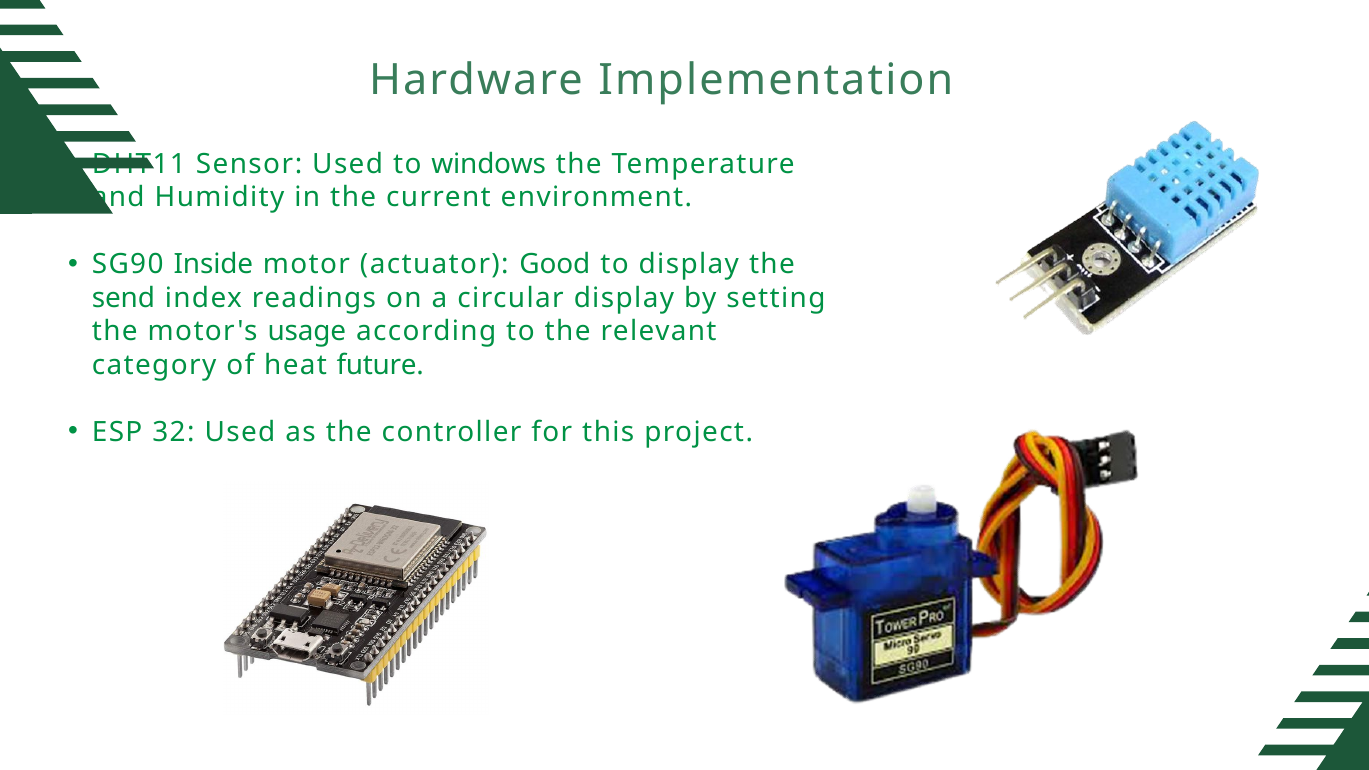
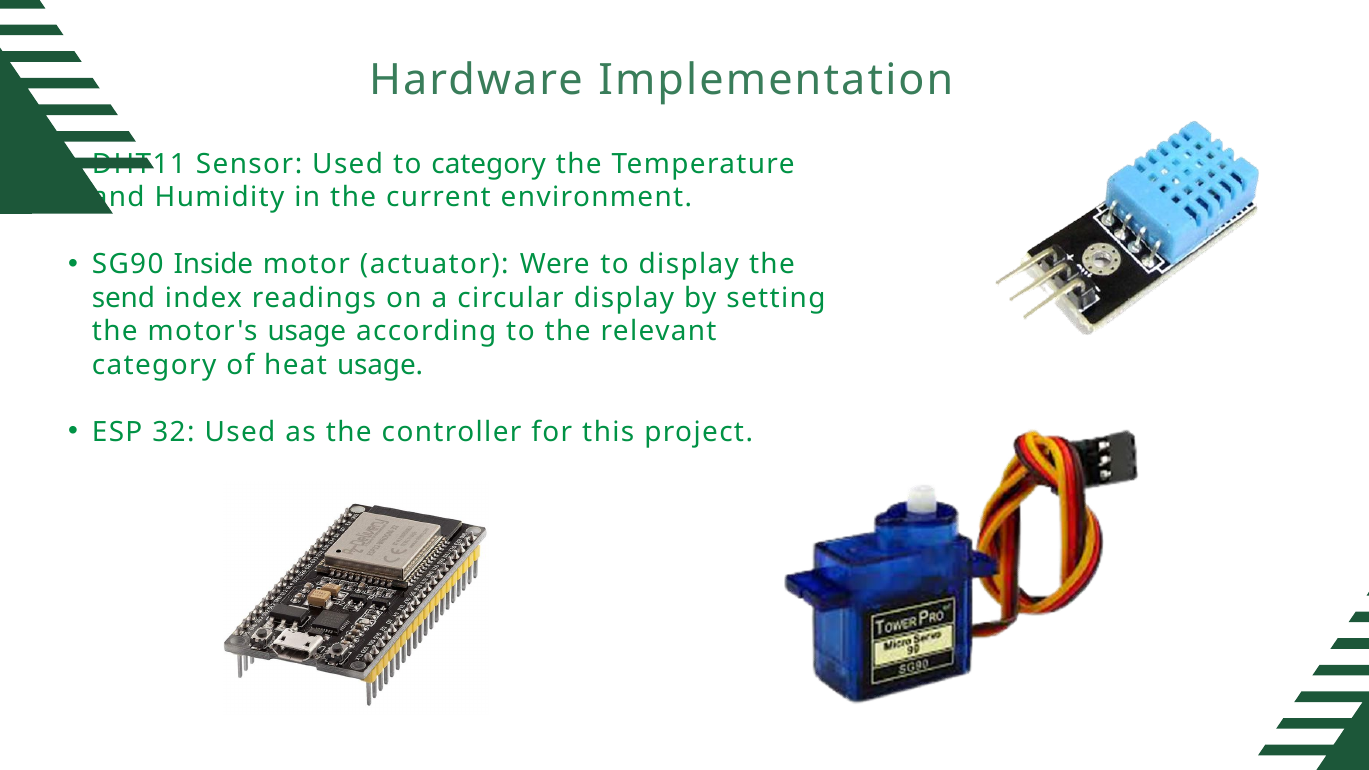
to windows: windows -> category
Good: Good -> Were
heat future: future -> usage
